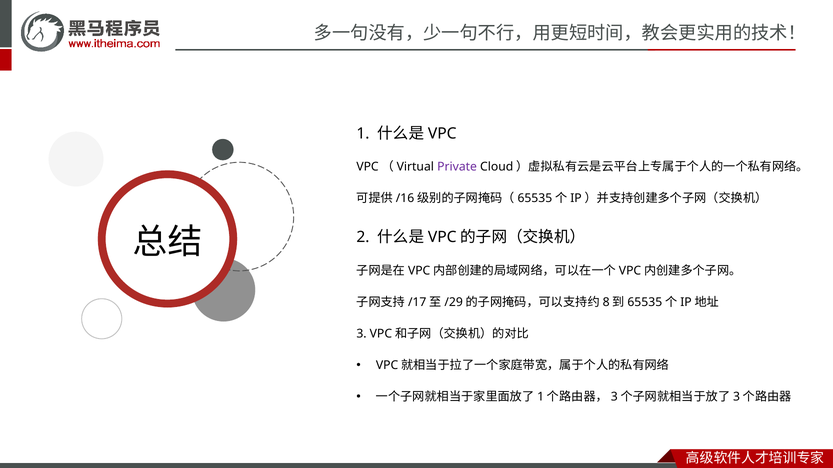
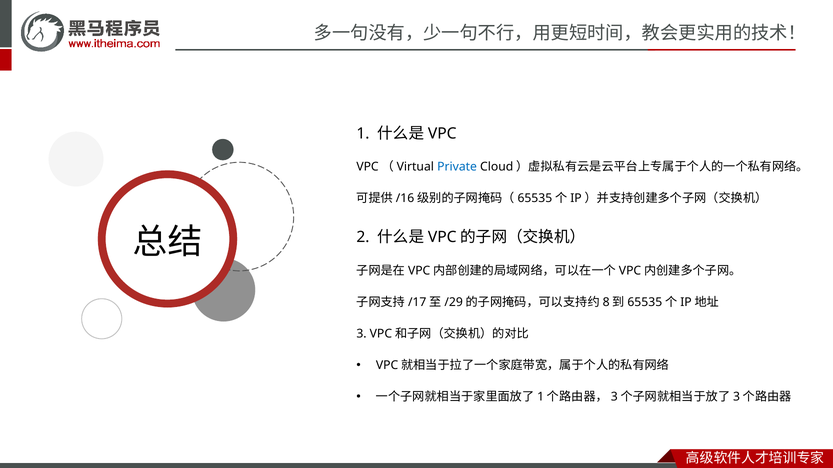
Private colour: purple -> blue
